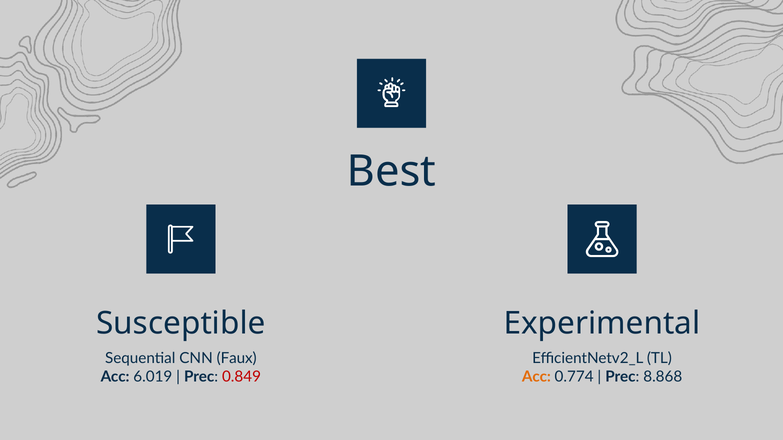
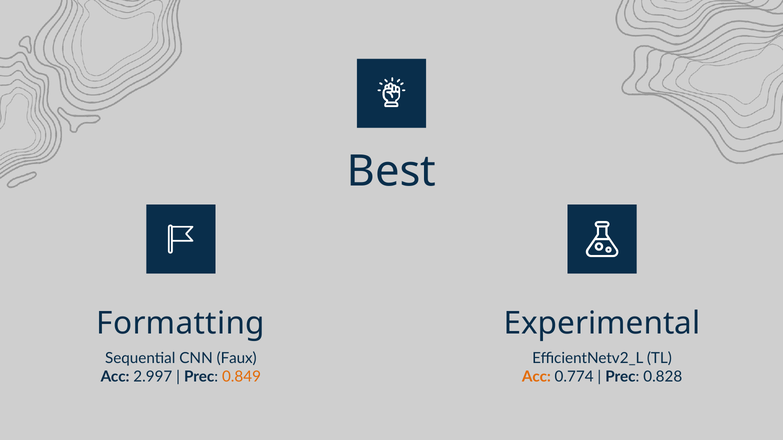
Susceptible: Susceptible -> Formatting
6.019: 6.019 -> 2.997
0.849 colour: red -> orange
8.868: 8.868 -> 0.828
